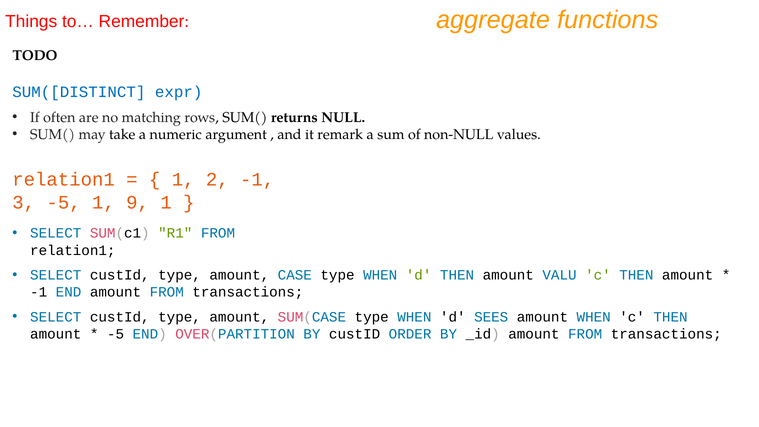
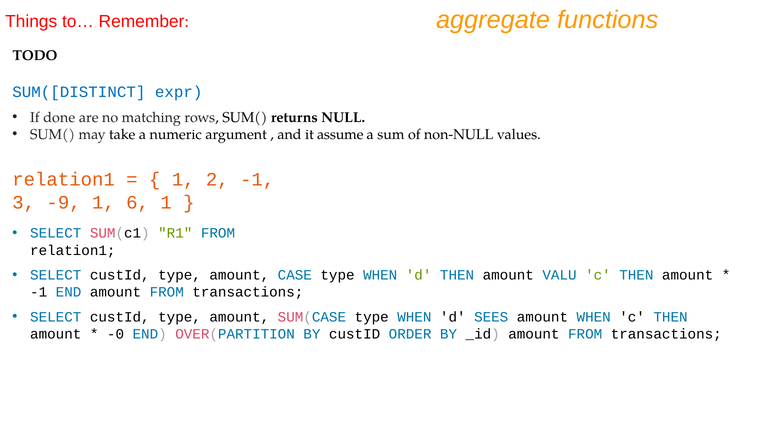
often: often -> done
remark: remark -> assume
3 -5: -5 -> -9
9: 9 -> 6
-5 at (116, 334): -5 -> -0
